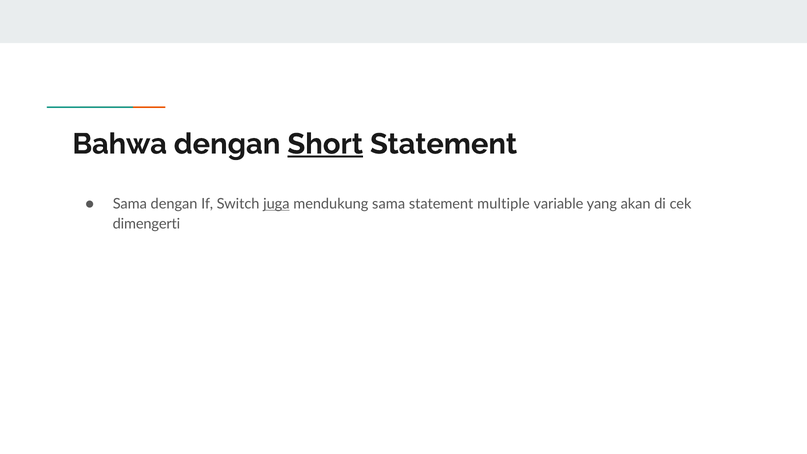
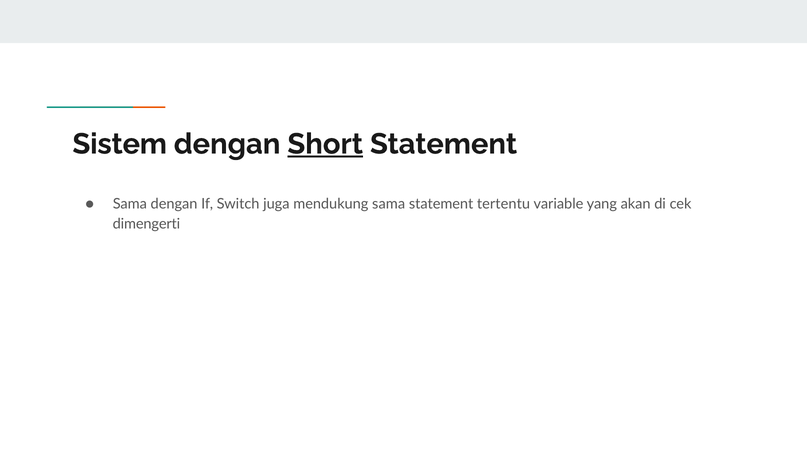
Bahwa: Bahwa -> Sistem
juga underline: present -> none
multiple: multiple -> tertentu
